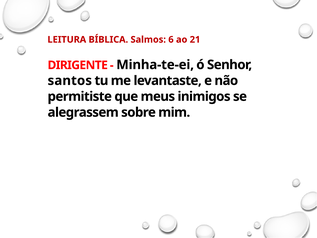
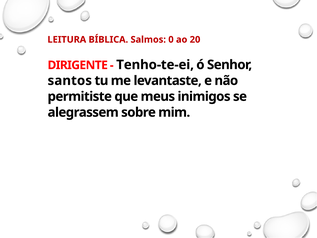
6: 6 -> 0
21: 21 -> 20
Minha-te-ei: Minha-te-ei -> Tenho-te-ei
